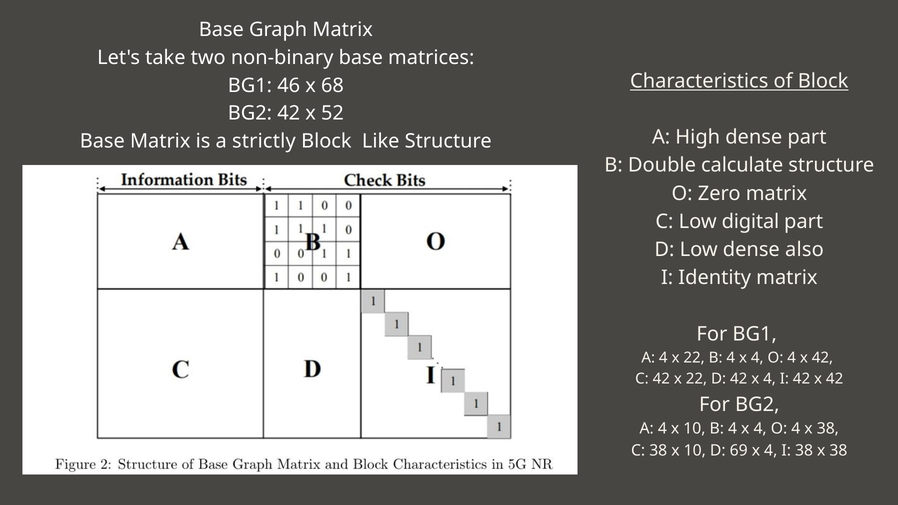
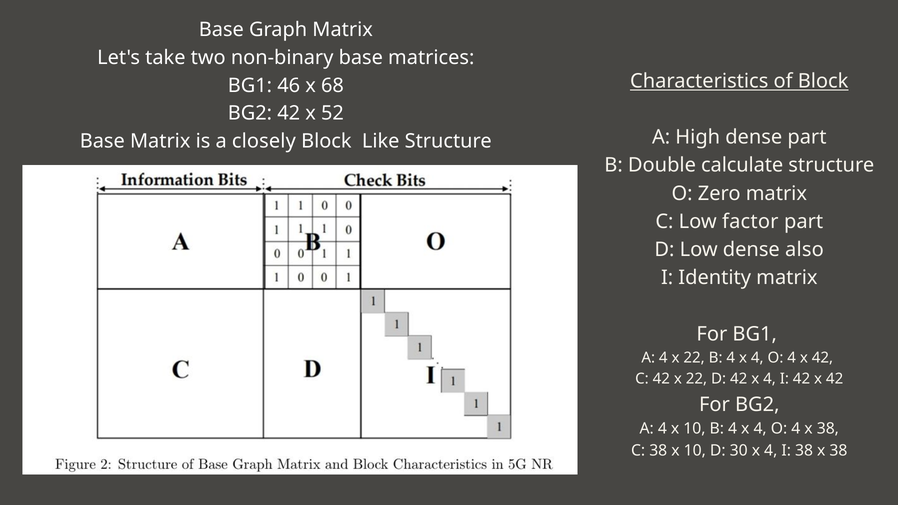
strictly: strictly -> closely
digital: digital -> factor
69: 69 -> 30
